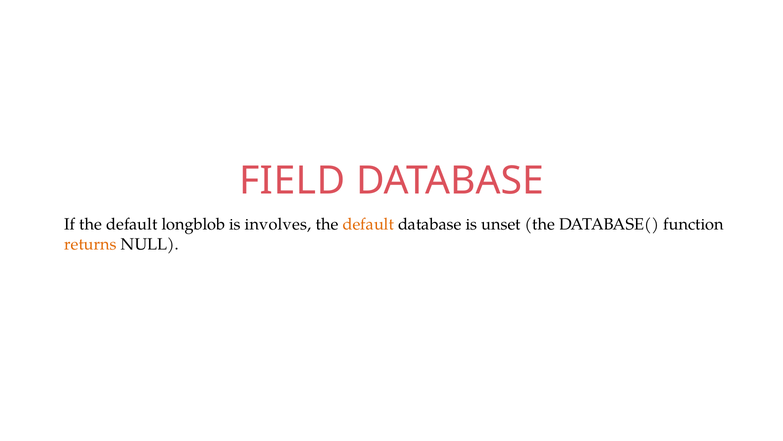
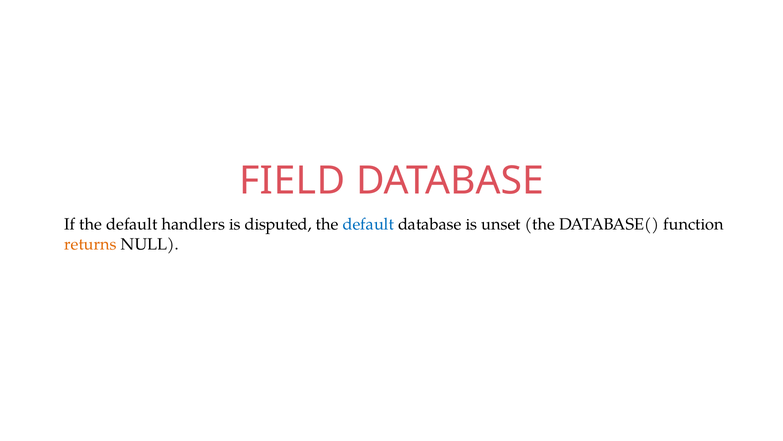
longblob: longblob -> handlers
involves: involves -> disputed
default at (368, 224) colour: orange -> blue
